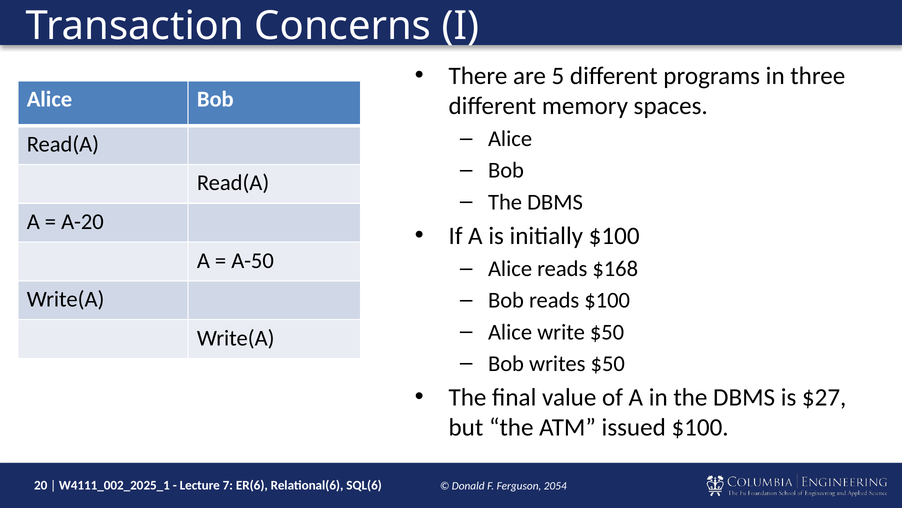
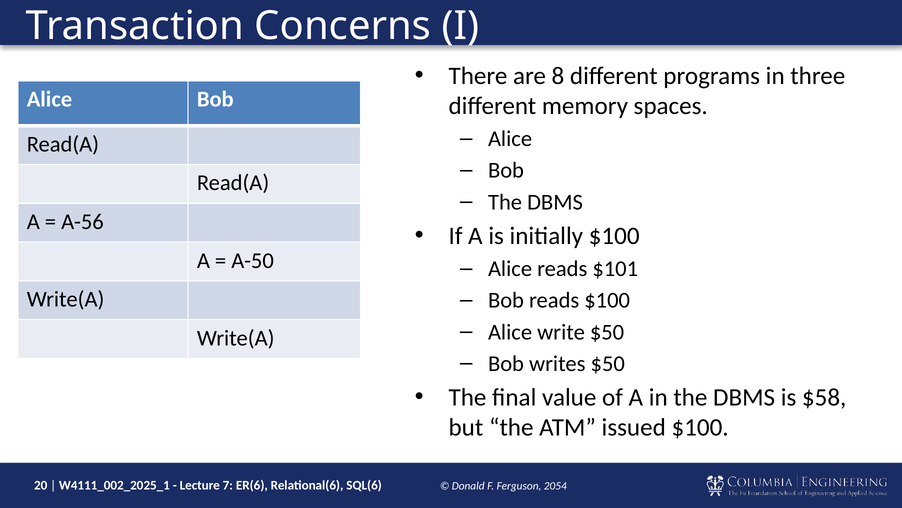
5: 5 -> 8
A-20: A-20 -> A-56
$168: $168 -> $101
$27: $27 -> $58
